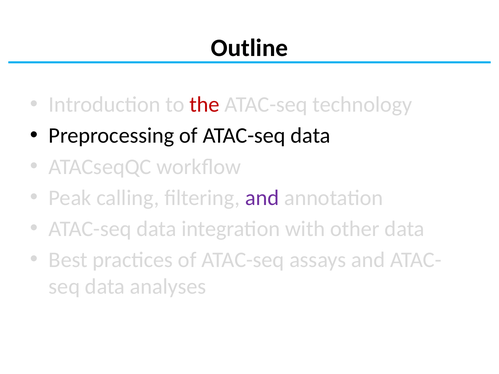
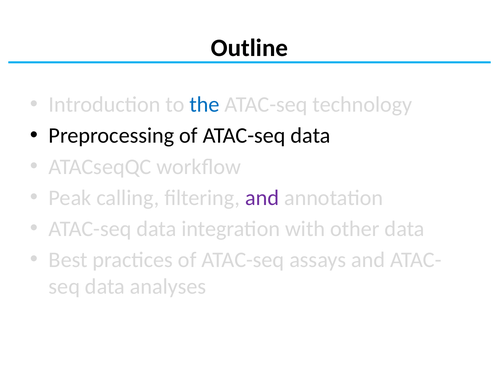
the colour: red -> blue
